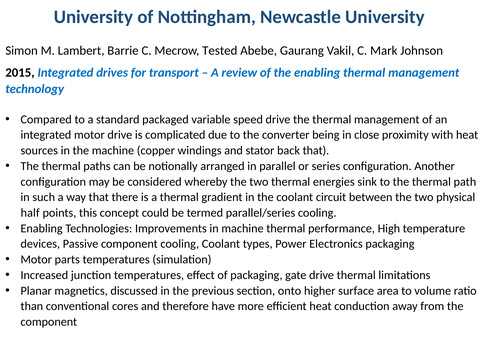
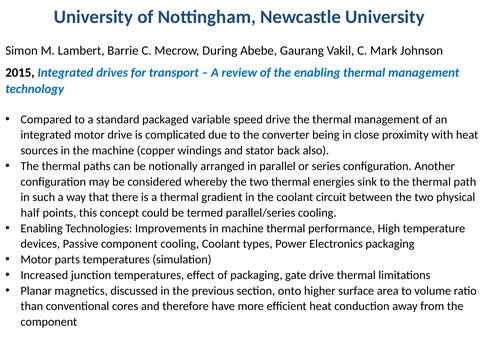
Tested: Tested -> During
back that: that -> also
